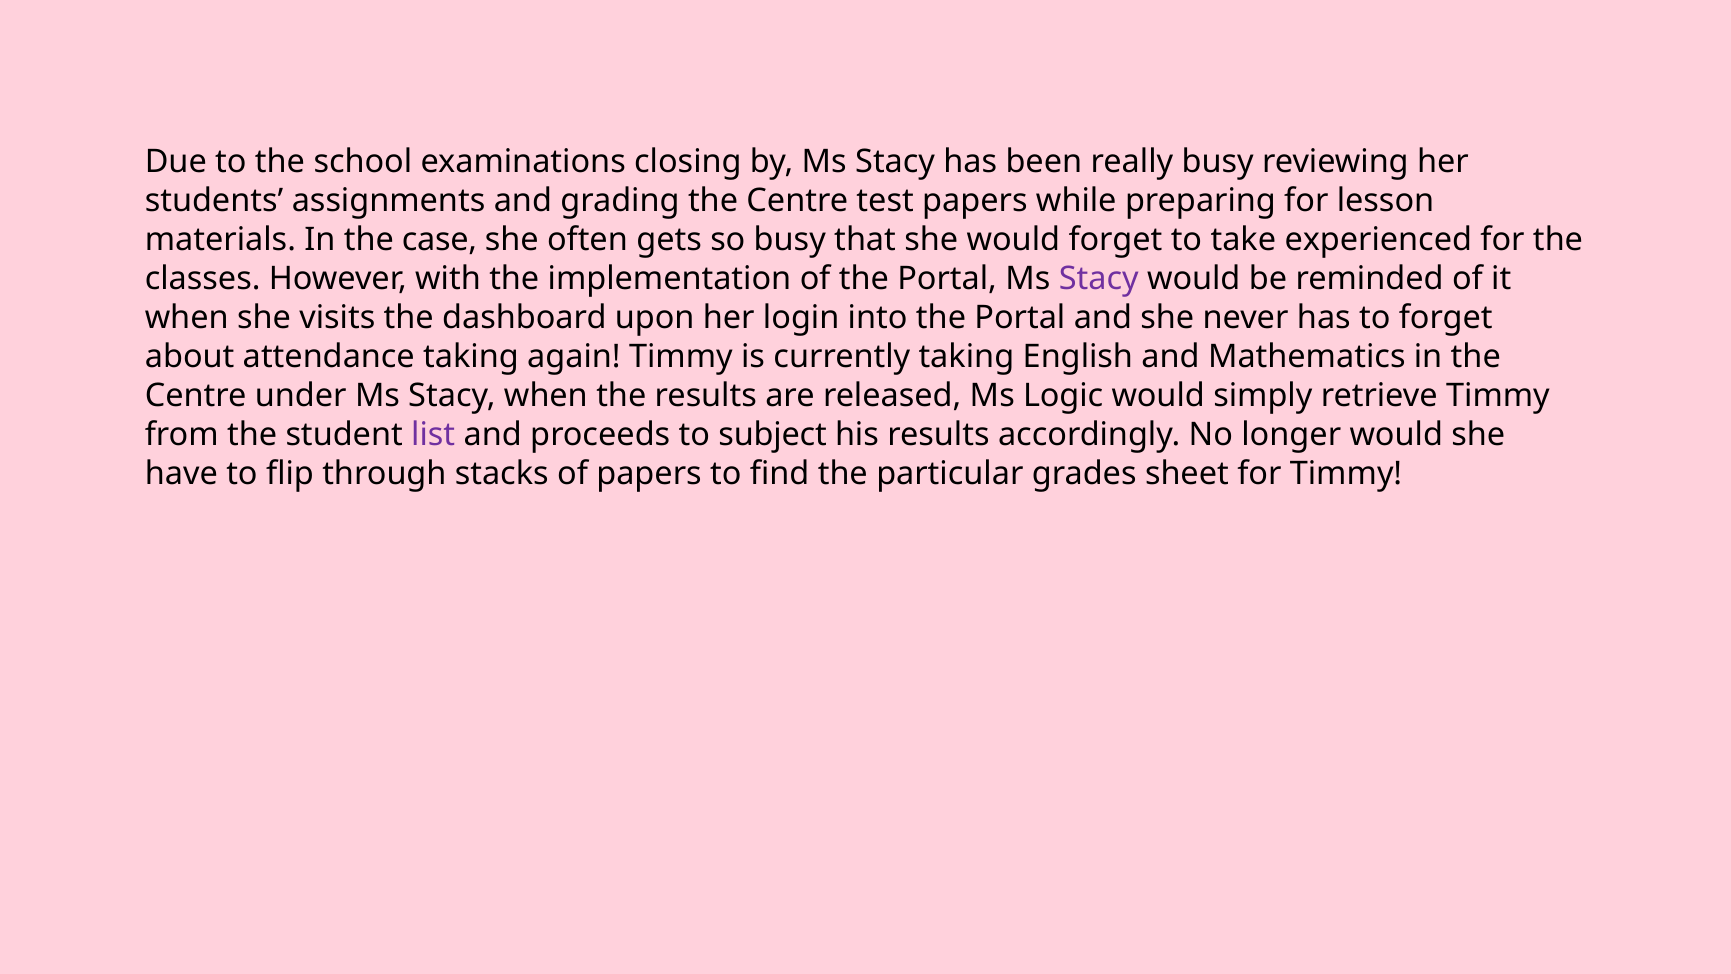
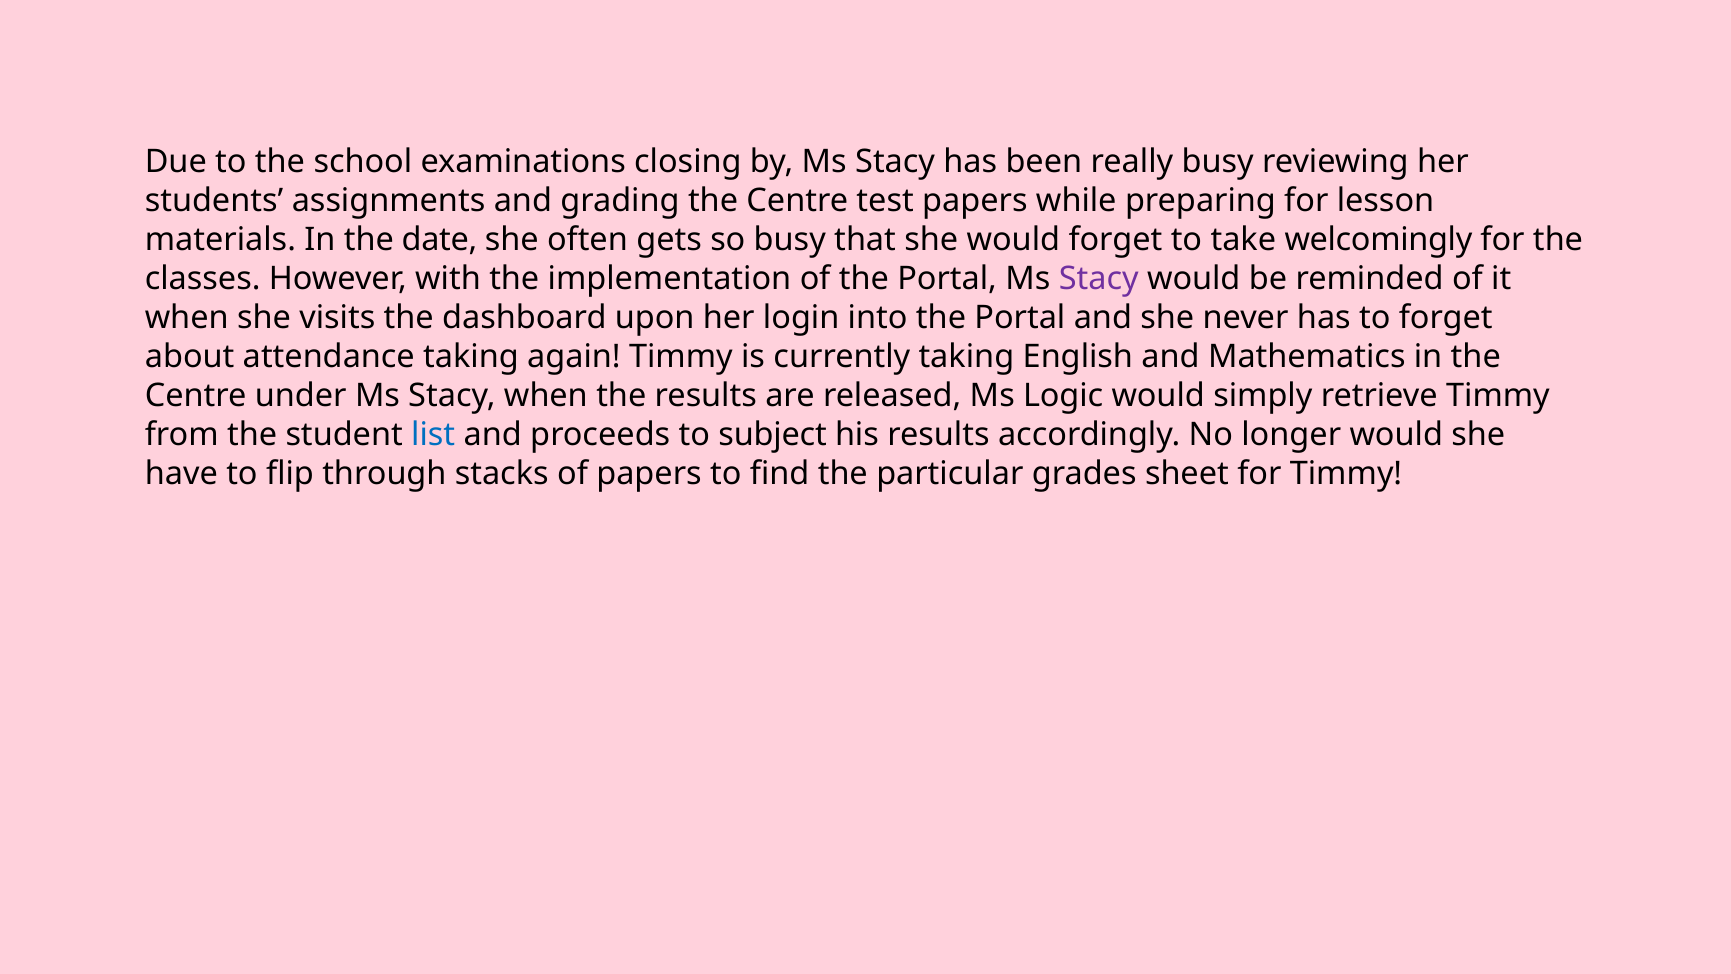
case: case -> date
experienced: experienced -> welcomingly
list colour: purple -> blue
